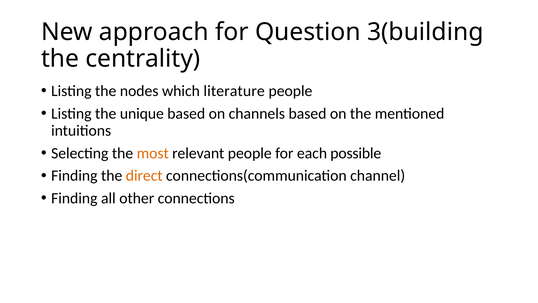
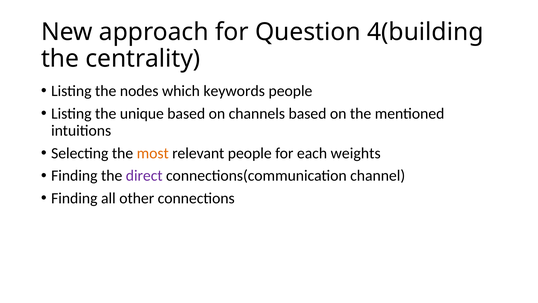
3(building: 3(building -> 4(building
literature: literature -> keywords
possible: possible -> weights
direct colour: orange -> purple
